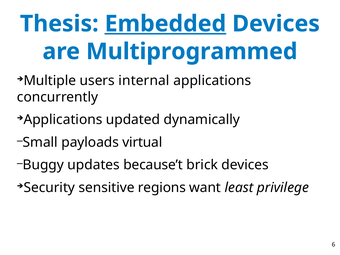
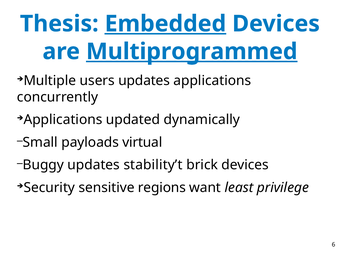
Multiprogrammed underline: none -> present
users internal: internal -> updates
because’t: because’t -> stability’t
